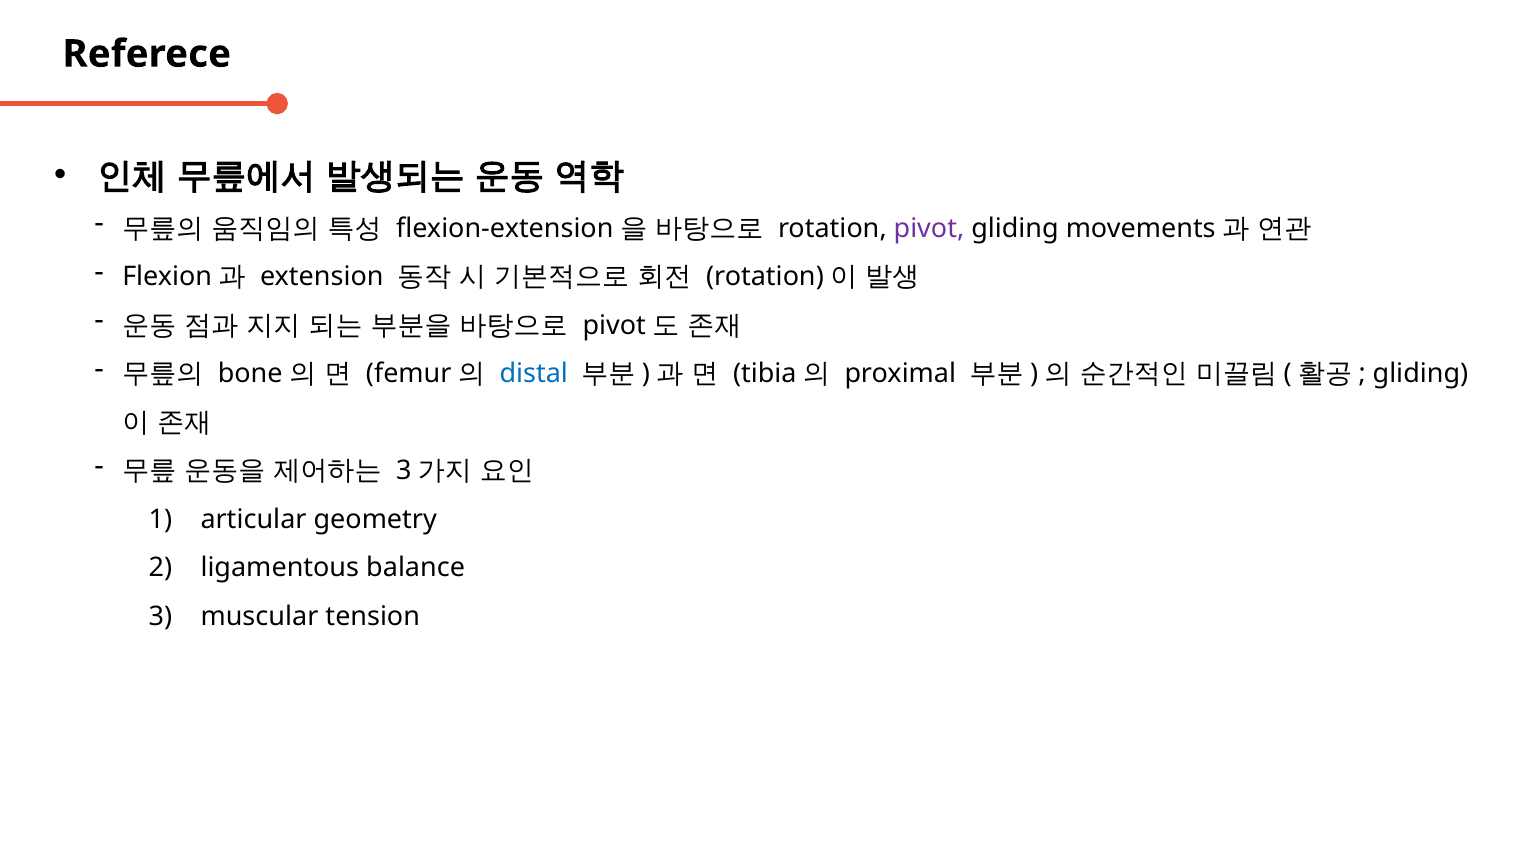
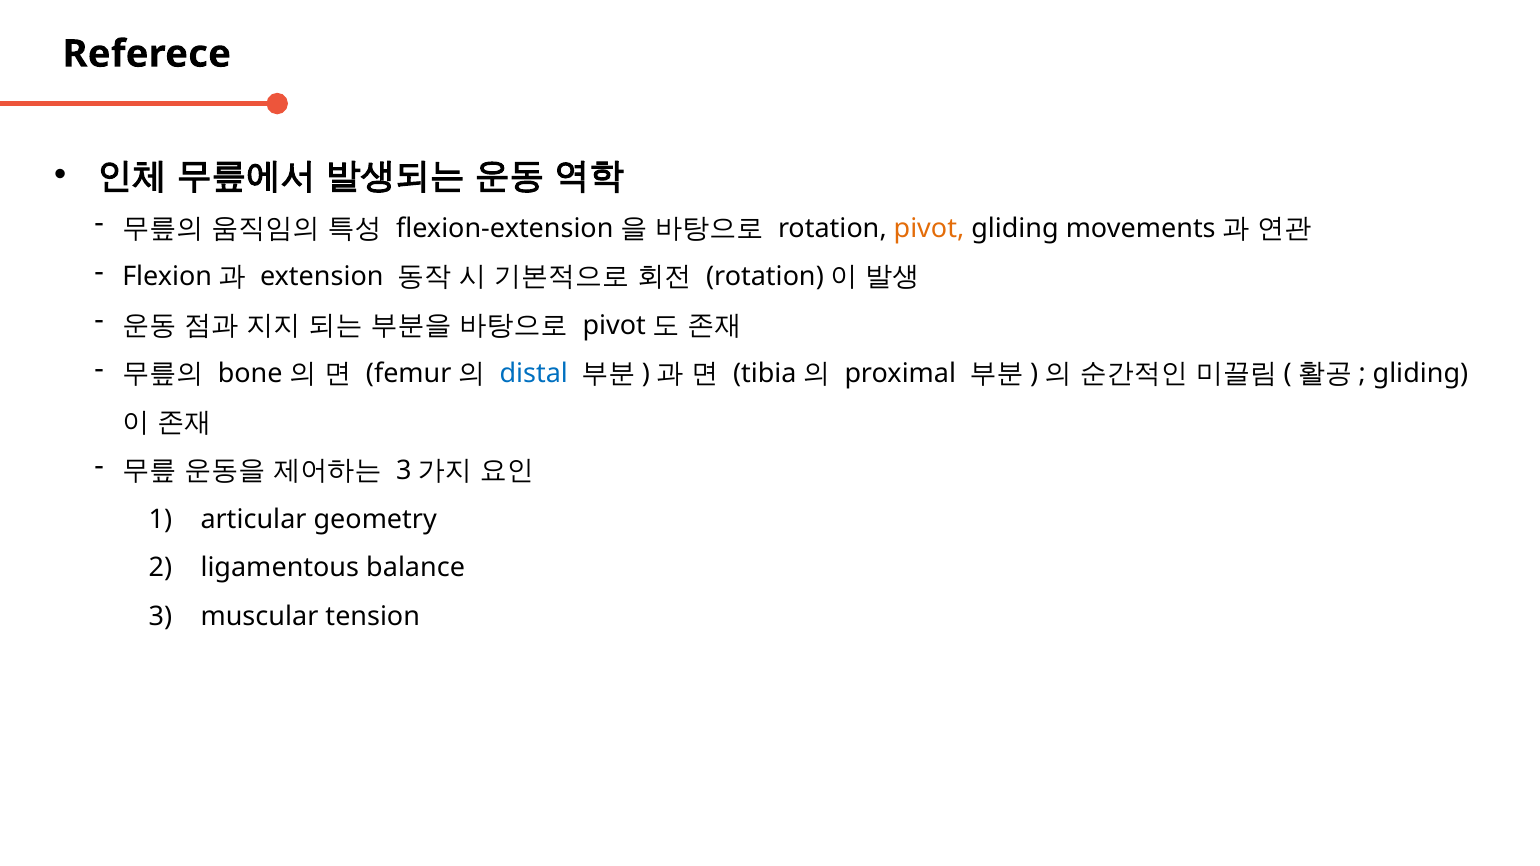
pivot colour: purple -> orange
